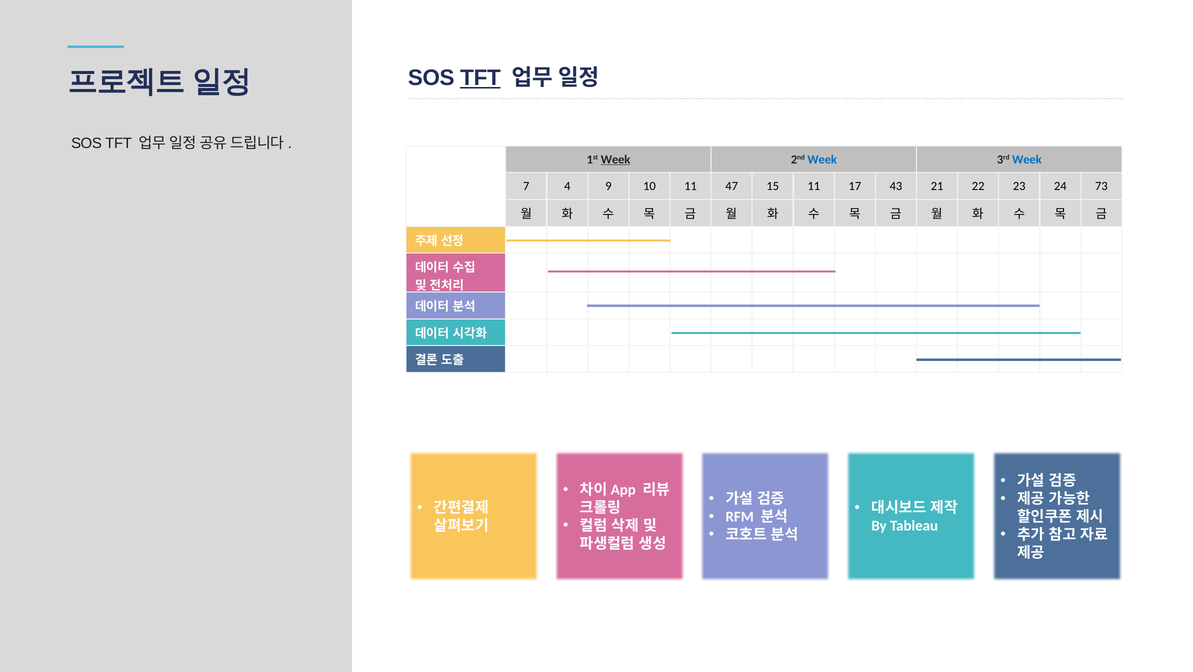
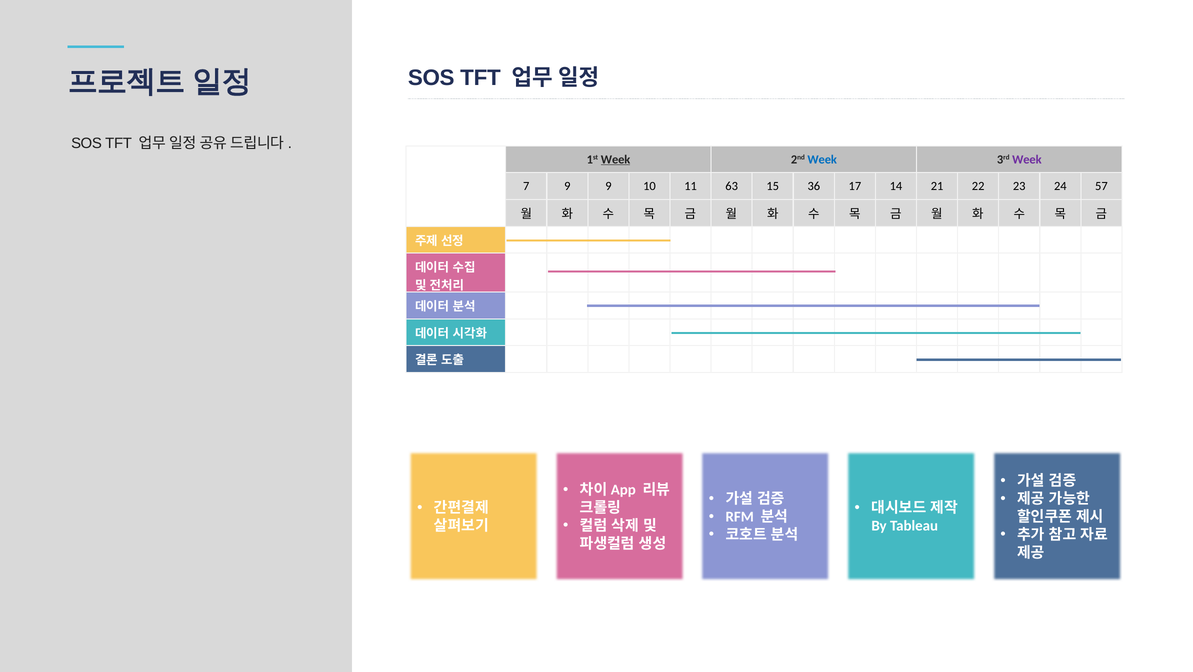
TFT at (480, 78) underline: present -> none
Week at (1027, 159) colour: blue -> purple
7 4: 4 -> 9
47: 47 -> 63
15 11: 11 -> 36
43: 43 -> 14
73: 73 -> 57
